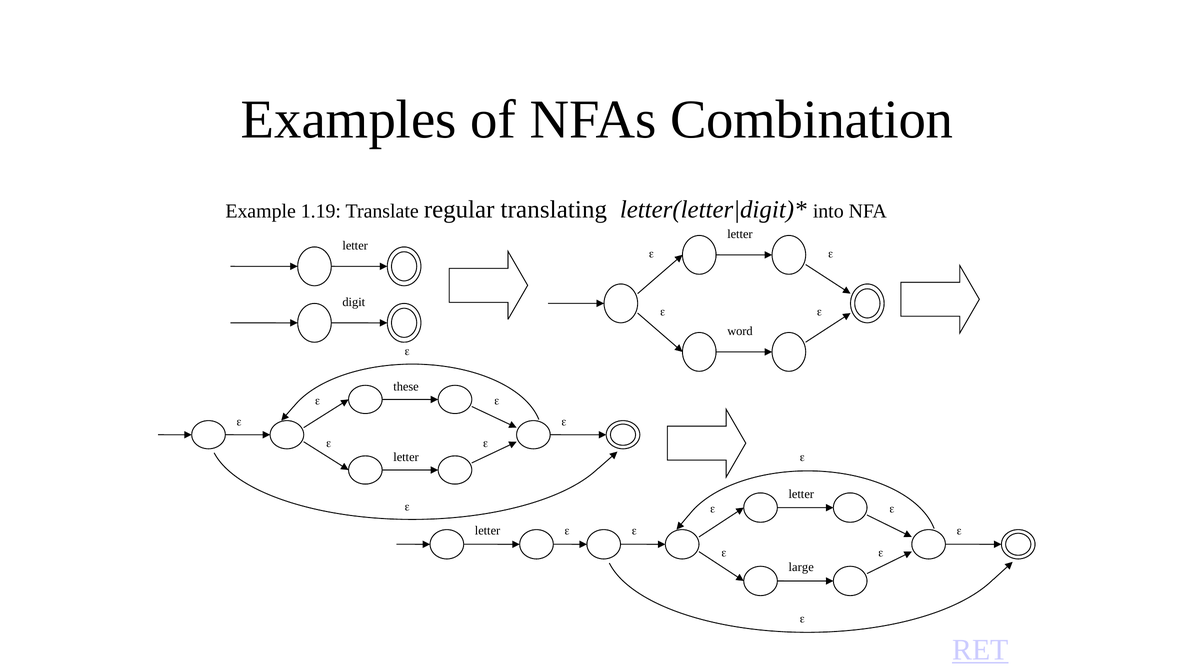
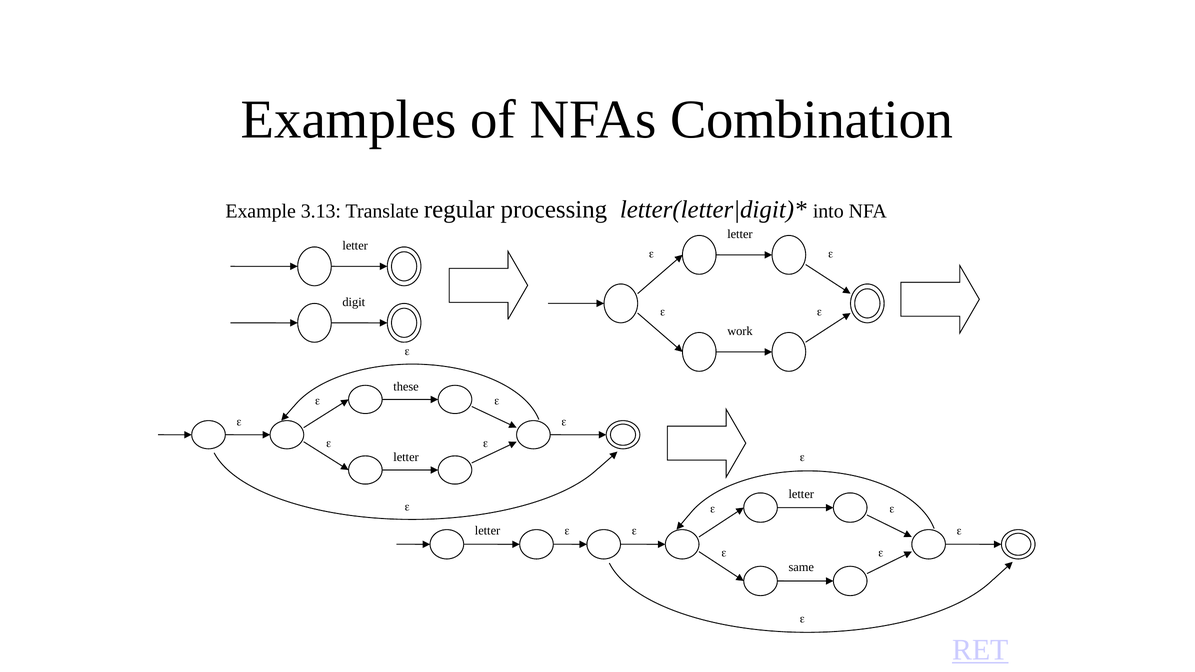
1.19: 1.19 -> 3.13
translating: translating -> processing
word: word -> work
large: large -> same
